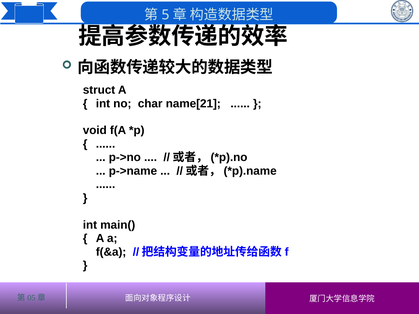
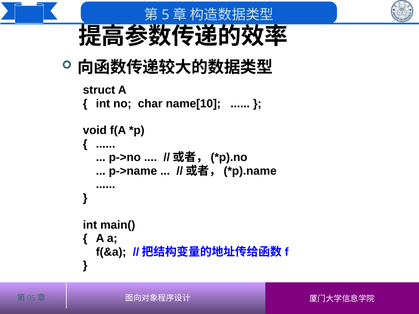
name[21: name[21 -> name[10
